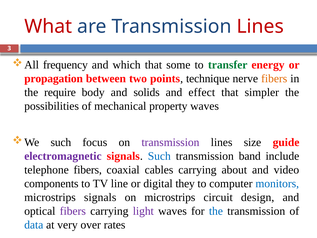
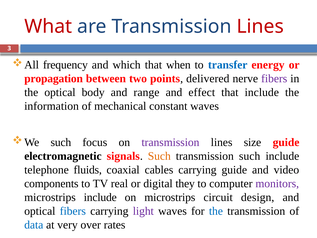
some: some -> when
transfer colour: green -> blue
technique: technique -> delivered
fibers at (274, 78) colour: orange -> purple
the require: require -> optical
solids: solids -> range
that simpler: simpler -> include
possibilities: possibilities -> information
property: property -> constant
electromagnetic colour: purple -> black
Such at (159, 156) colour: blue -> orange
transmission band: band -> such
telephone fibers: fibers -> fluids
carrying about: about -> guide
line: line -> real
monitors colour: blue -> purple
microstrips signals: signals -> include
fibers at (73, 211) colour: purple -> blue
